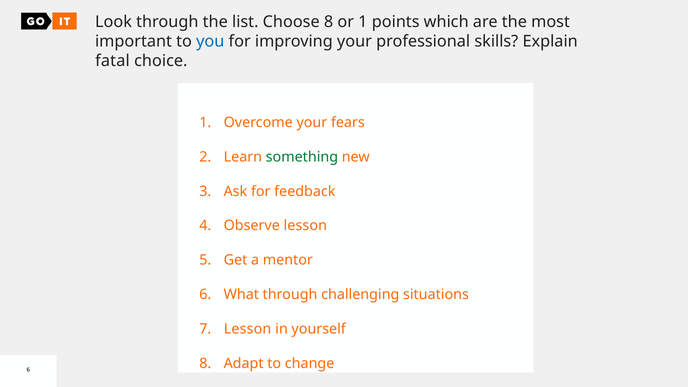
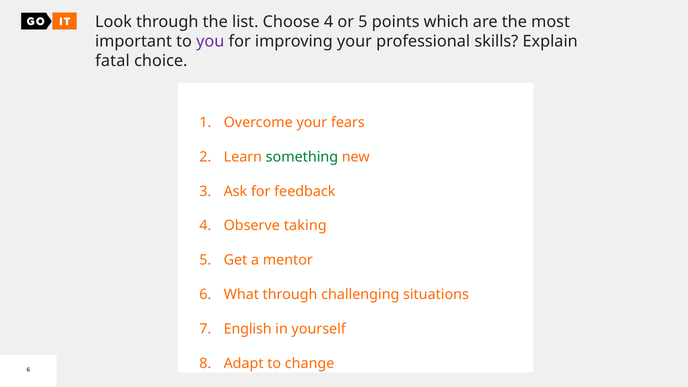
Choose 8: 8 -> 4
or 1: 1 -> 5
you colour: blue -> purple
Observe lesson: lesson -> taking
Lesson at (248, 329): Lesson -> English
